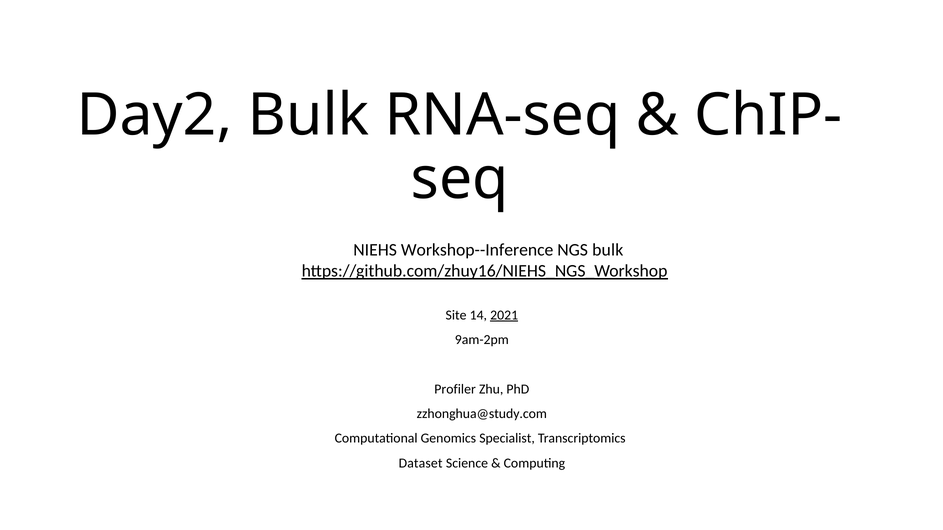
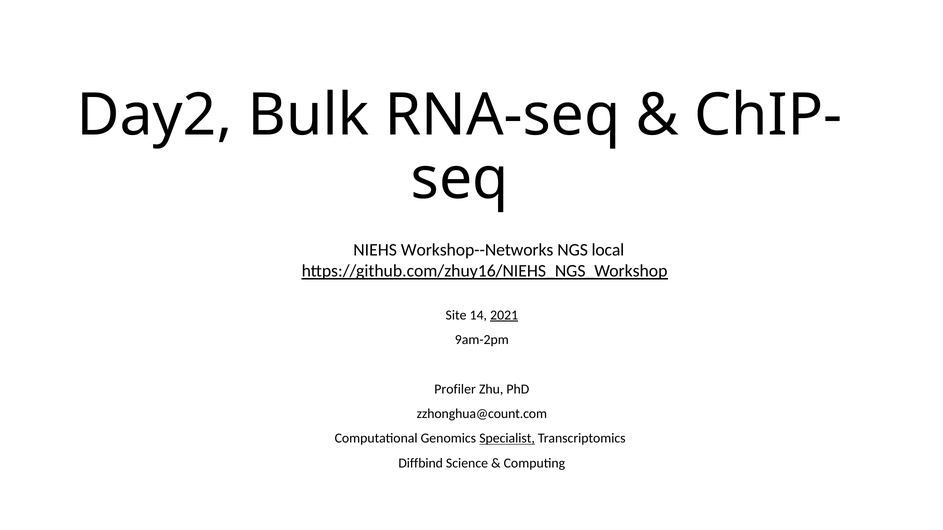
Workshop--Inference: Workshop--Inference -> Workshop--Networks
NGS bulk: bulk -> local
zzhonghua@study.com: zzhonghua@study.com -> zzhonghua@count.com
Specialist underline: none -> present
Dataset: Dataset -> Diffbind
